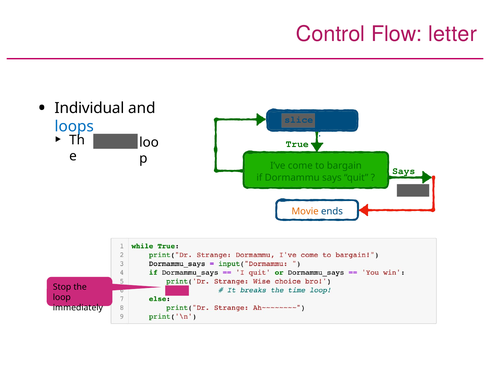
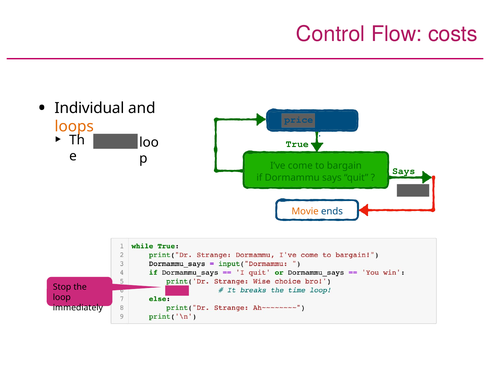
letter: letter -> costs
slice: slice -> price
loops colour: blue -> orange
